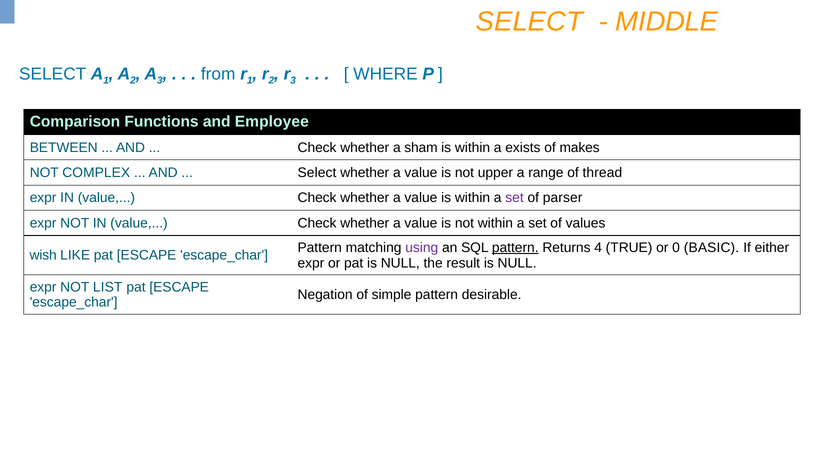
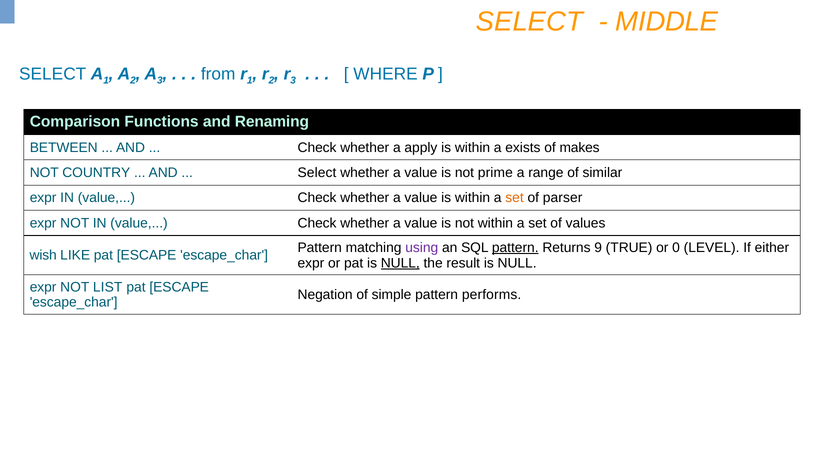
Employee: Employee -> Renaming
sham: sham -> apply
COMPLEX: COMPLEX -> COUNTRY
upper: upper -> prime
thread: thread -> similar
set at (515, 198) colour: purple -> orange
4: 4 -> 9
BASIC: BASIC -> LEVEL
NULL at (400, 263) underline: none -> present
desirable: desirable -> performs
